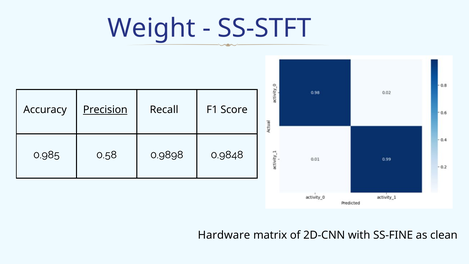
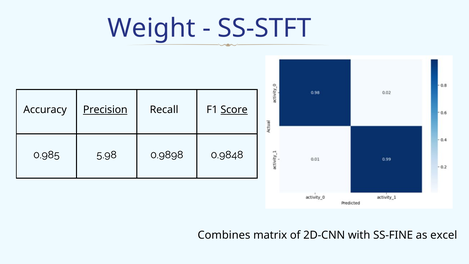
Score underline: none -> present
0.58: 0.58 -> 5.98
Hardware: Hardware -> Combines
clean: clean -> excel
